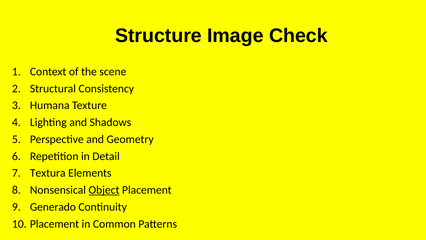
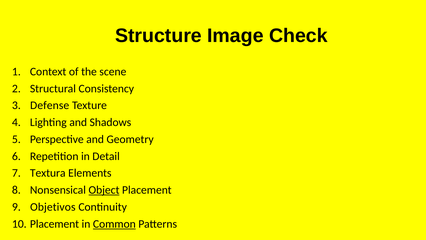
Humana: Humana -> Defense
Generado: Generado -> Objetivos
Common underline: none -> present
